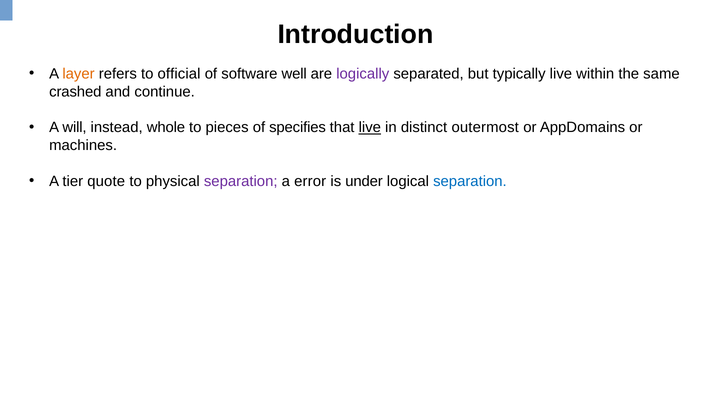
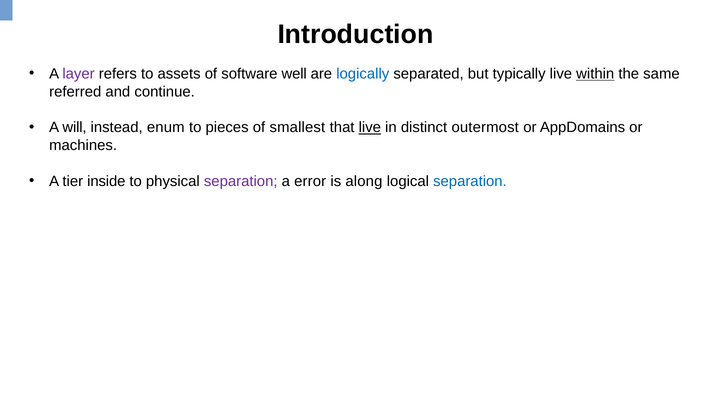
layer colour: orange -> purple
official: official -> assets
logically colour: purple -> blue
within underline: none -> present
crashed: crashed -> referred
whole: whole -> enum
specifies: specifies -> smallest
quote: quote -> inside
under: under -> along
